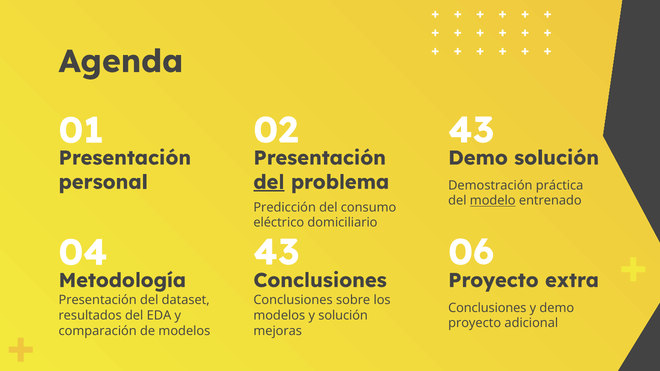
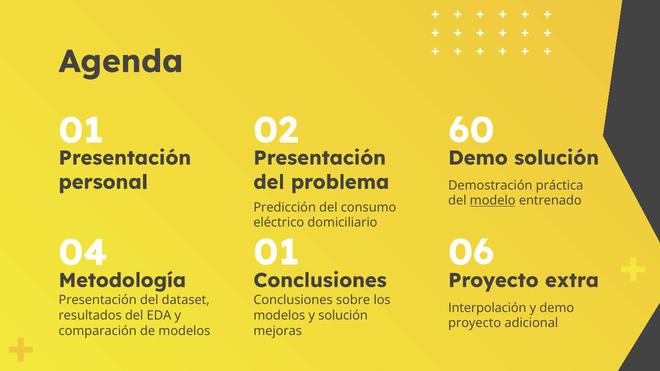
02 43: 43 -> 60
del at (269, 182) underline: present -> none
04 43: 43 -> 01
Conclusiones at (487, 308): Conclusiones -> Interpolación
